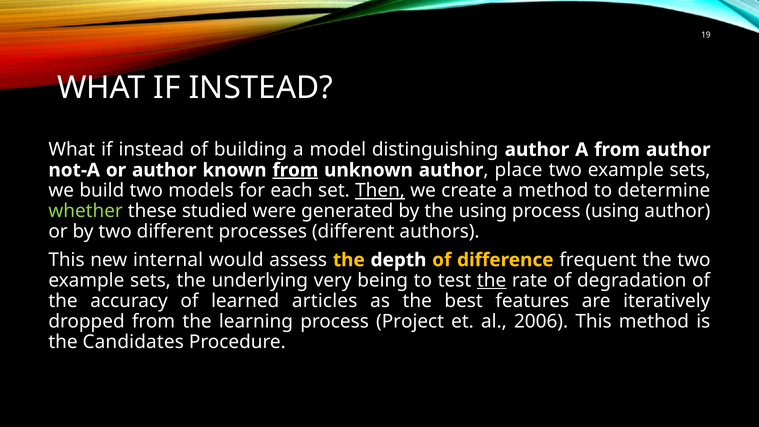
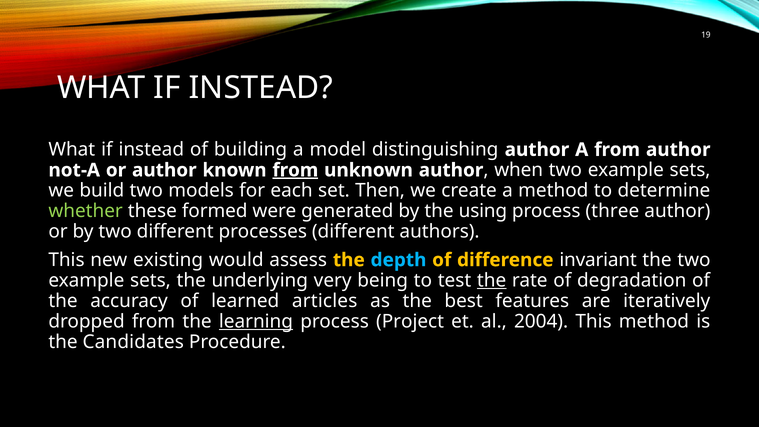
place: place -> when
Then underline: present -> none
studied: studied -> formed
process using: using -> three
internal: internal -> existing
depth colour: white -> light blue
frequent: frequent -> invariant
learning underline: none -> present
2006: 2006 -> 2004
